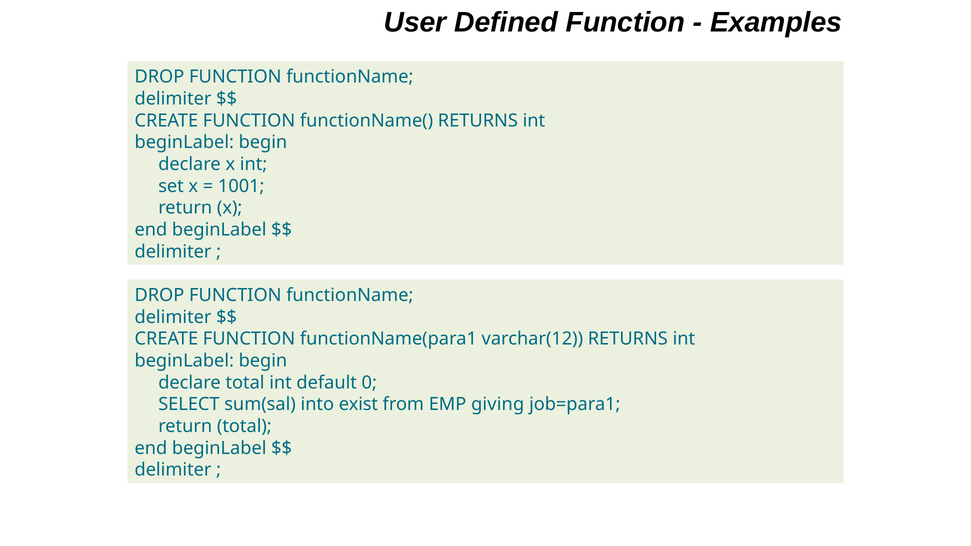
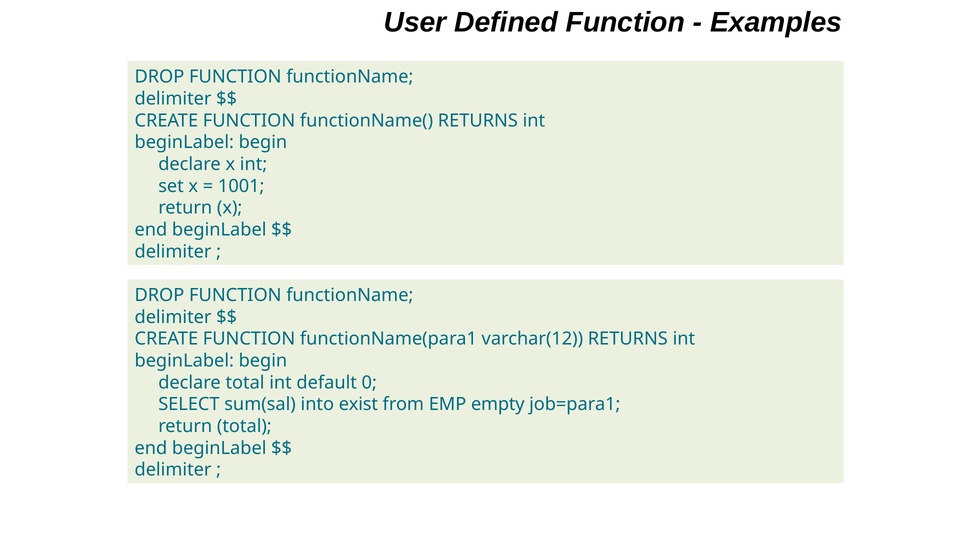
giving: giving -> empty
